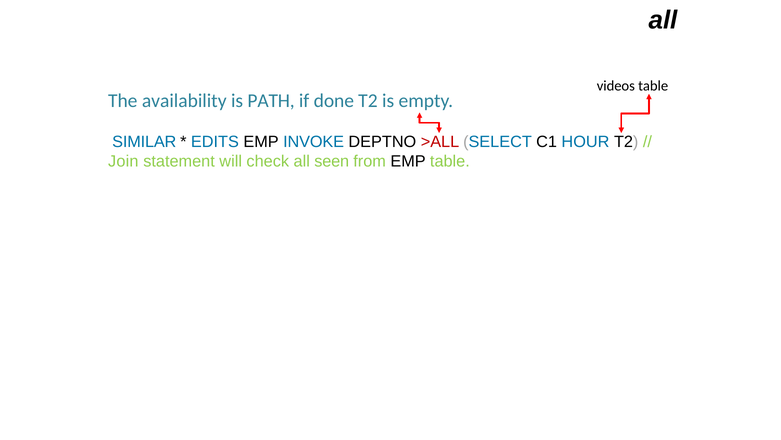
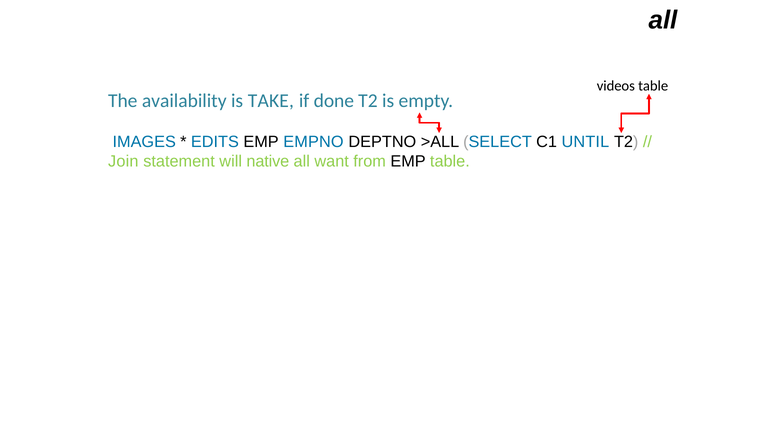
PATH: PATH -> TAKE
SIMILAR: SIMILAR -> IMAGES
INVOKE: INVOKE -> EMPNO
>ALL colour: red -> black
HOUR: HOUR -> UNTIL
check: check -> native
seen: seen -> want
